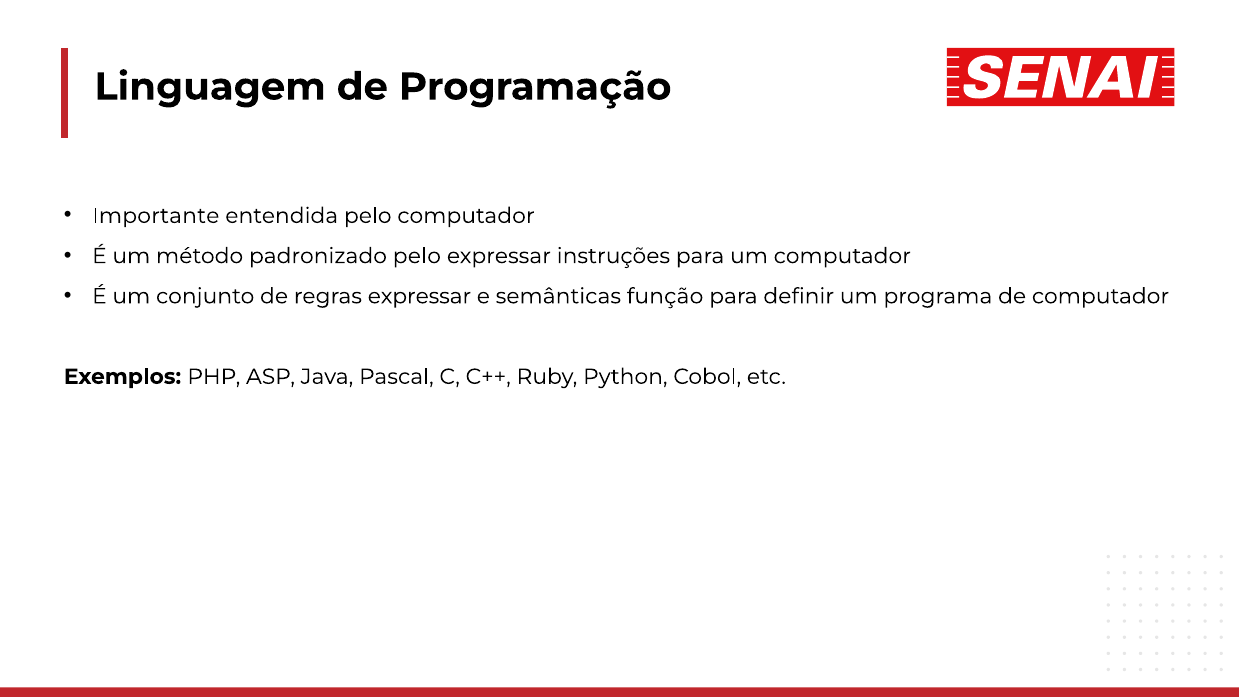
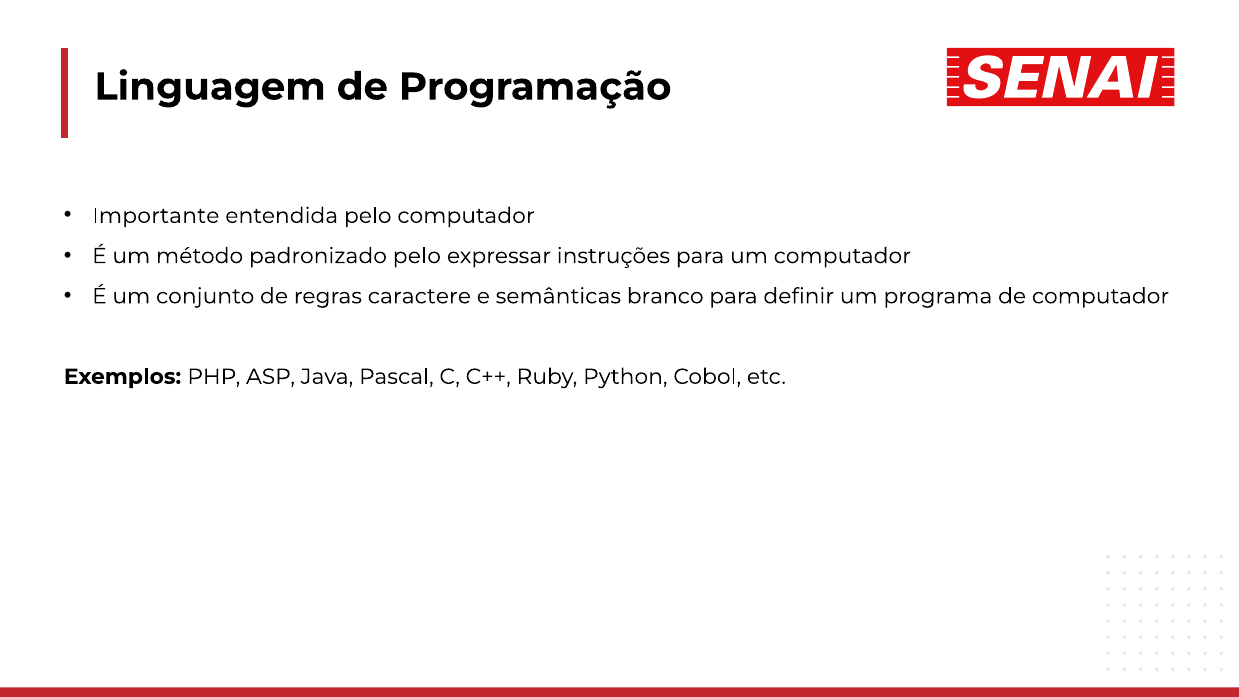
regras expressar: expressar -> caractere
função: função -> branco
